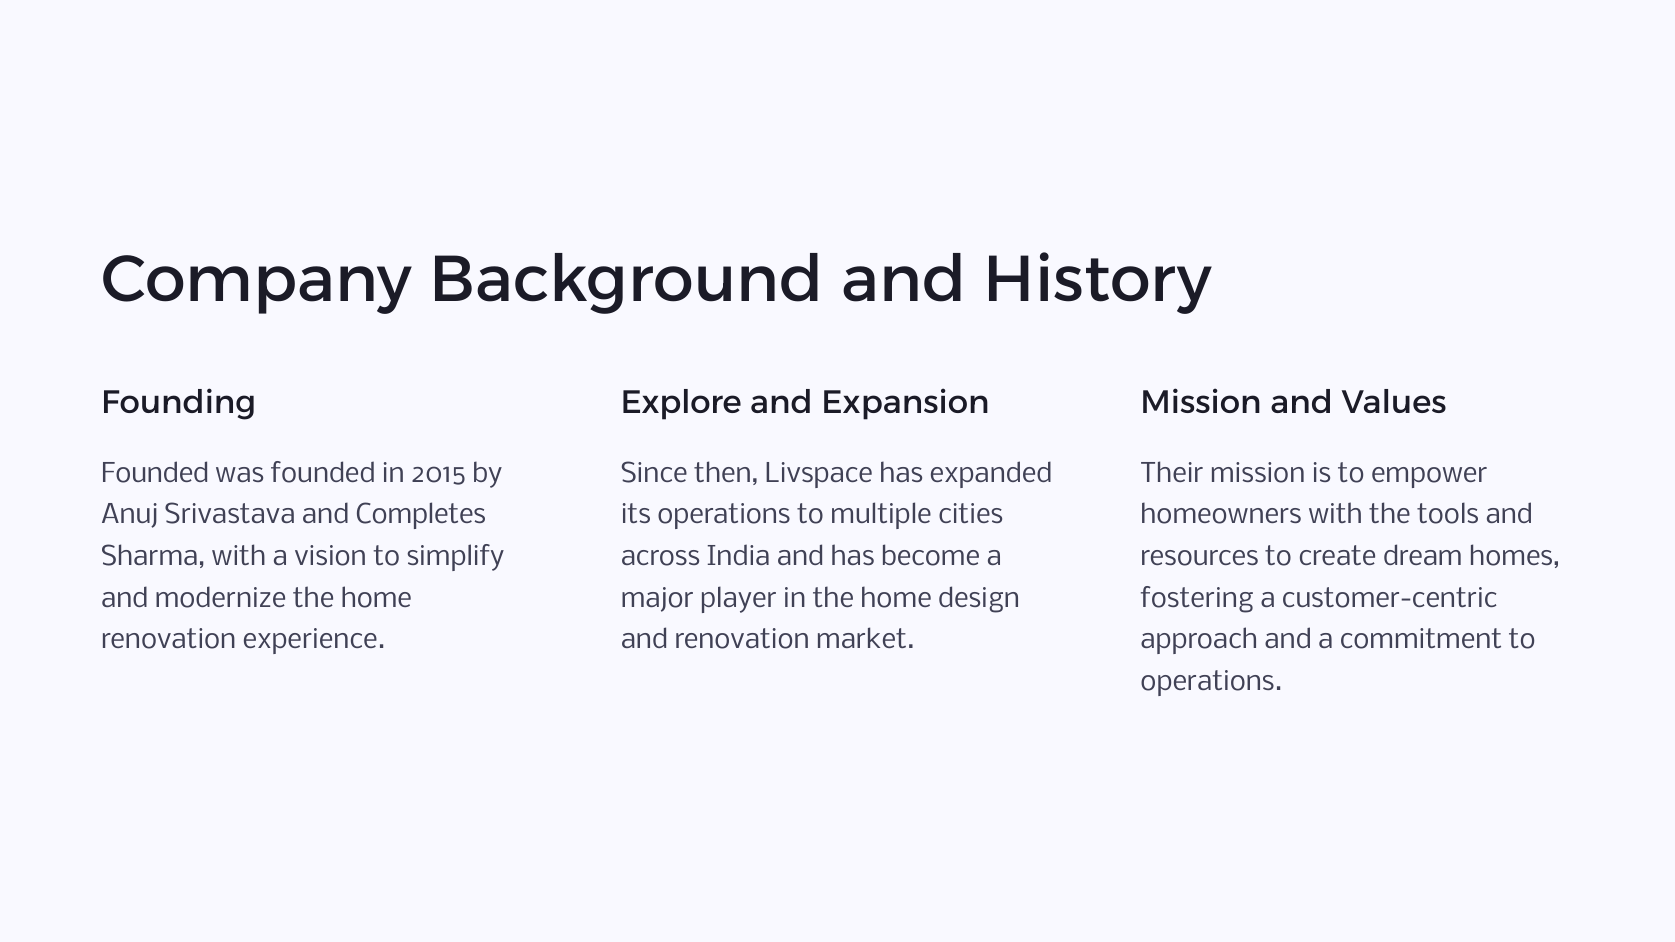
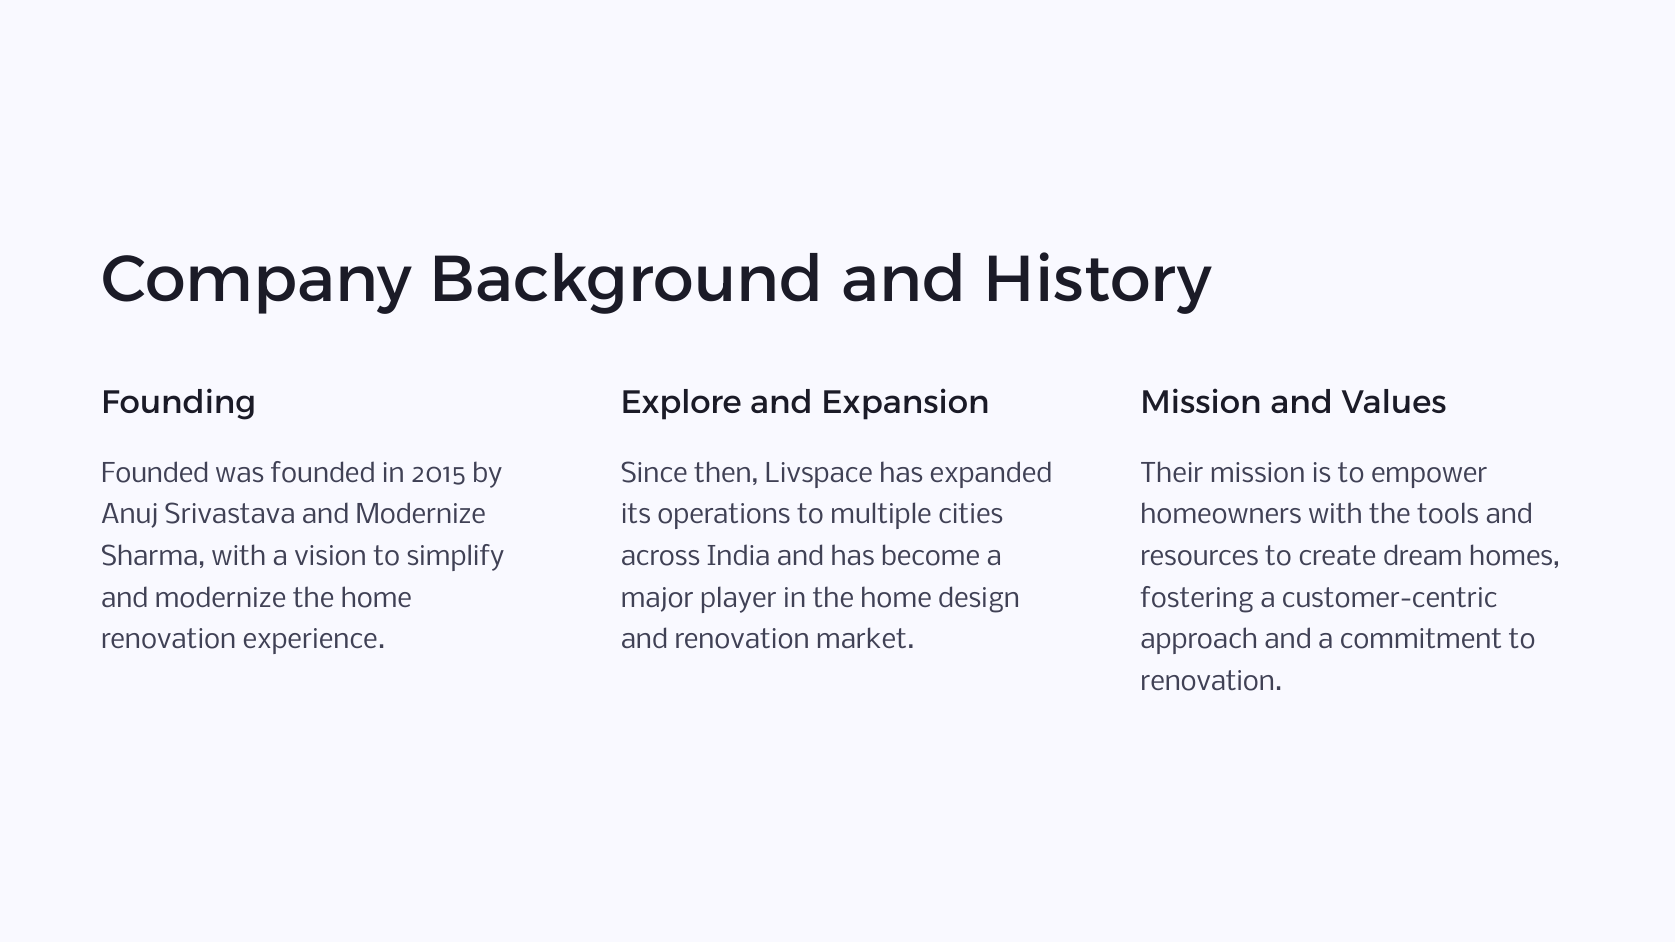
Srivastava and Completes: Completes -> Modernize
operations at (1211, 682): operations -> renovation
